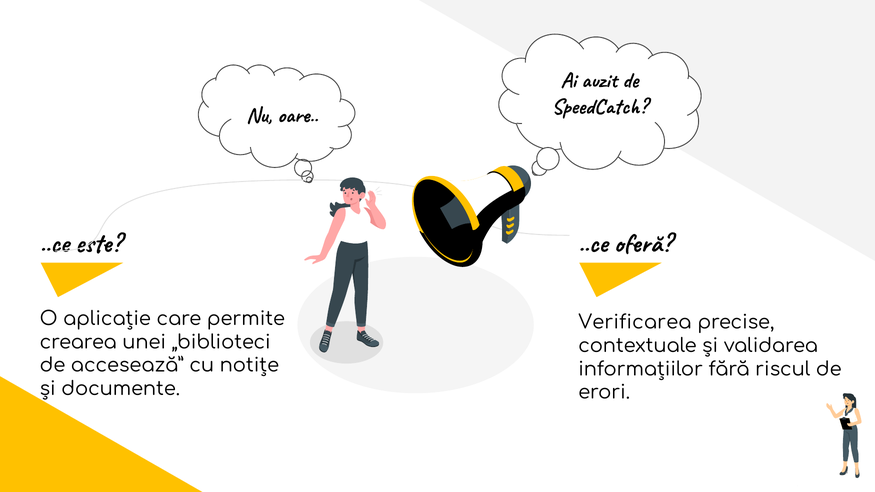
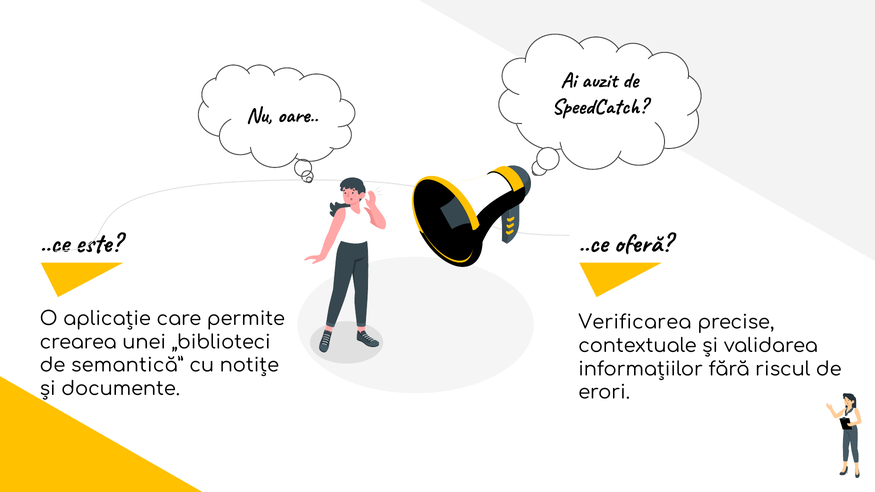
accesează: accesează -> semantică
